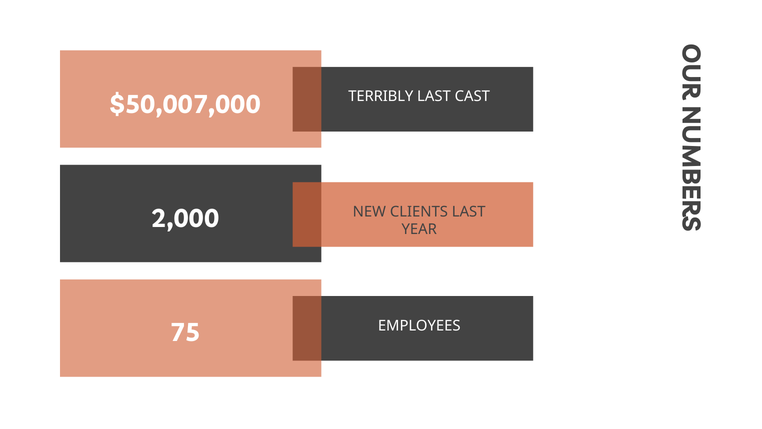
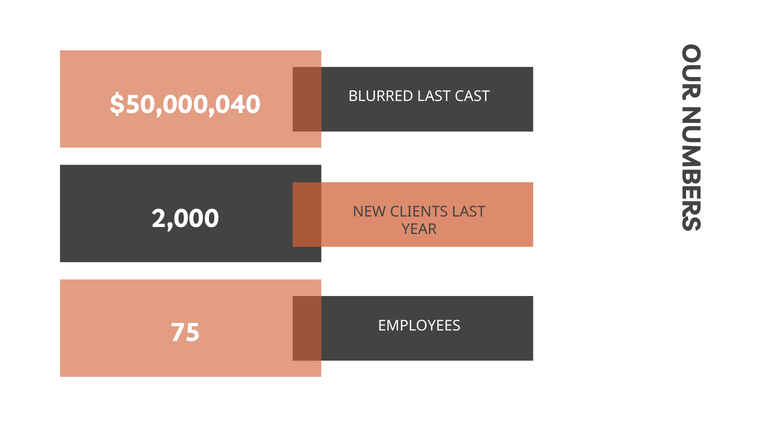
TERRIBLY: TERRIBLY -> BLURRED
$50,007,000: $50,007,000 -> $50,000,040
